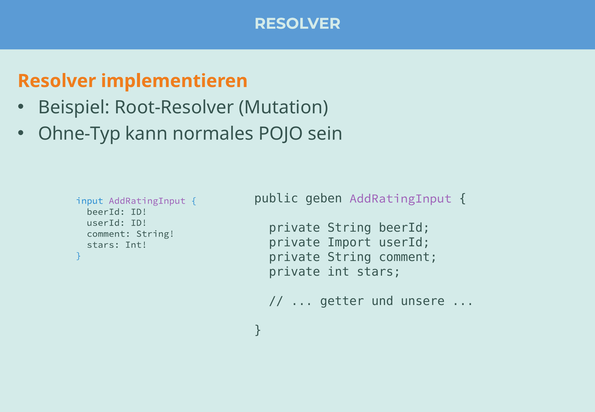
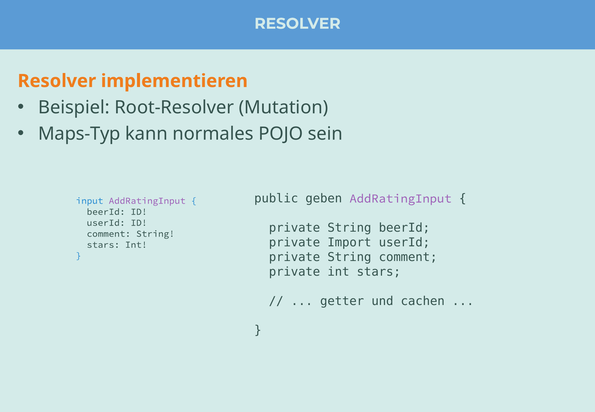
Ohne-Typ: Ohne-Typ -> Maps-Typ
unsere: unsere -> cachen
